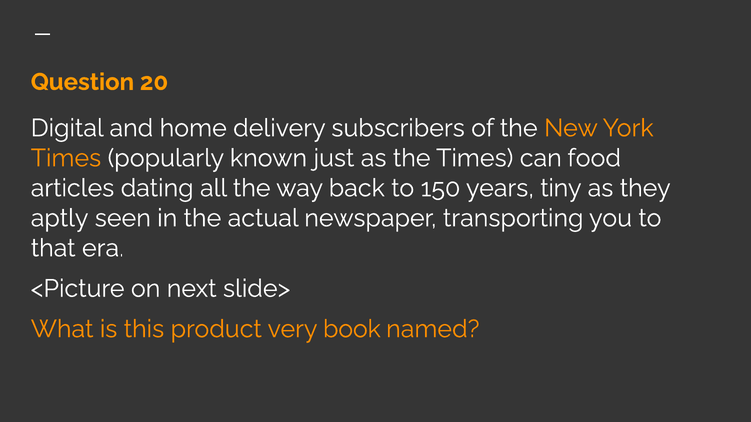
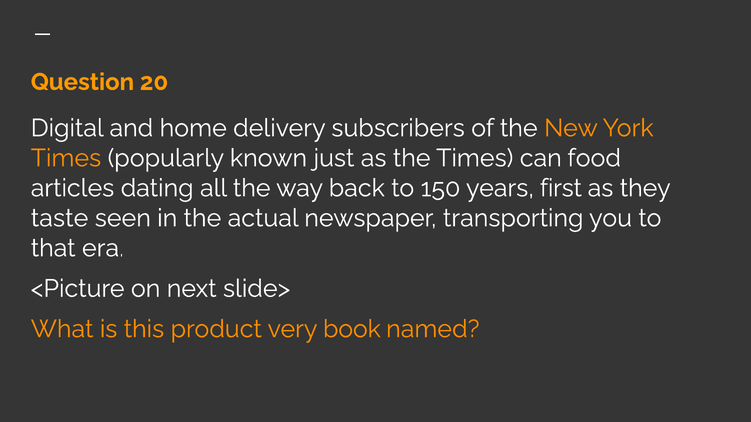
tiny: tiny -> first
aptly: aptly -> taste
